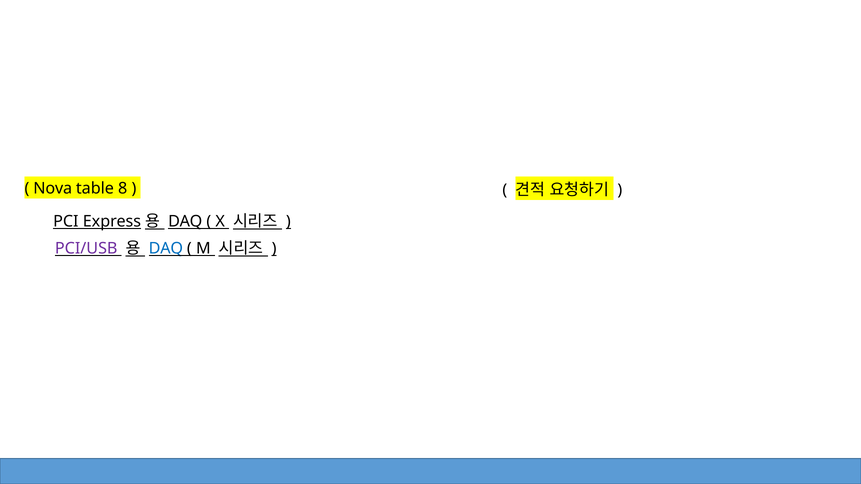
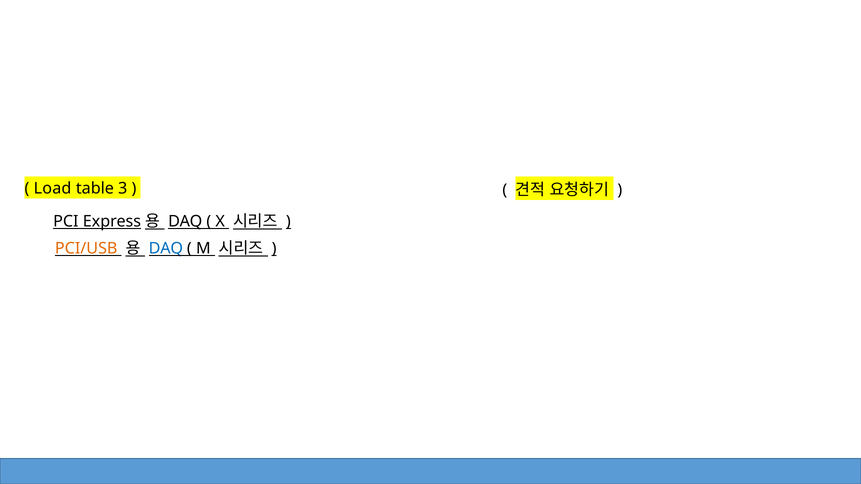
Nova: Nova -> Load
8: 8 -> 3
PCI/USB colour: purple -> orange
